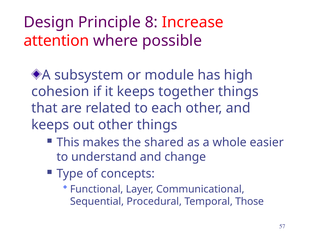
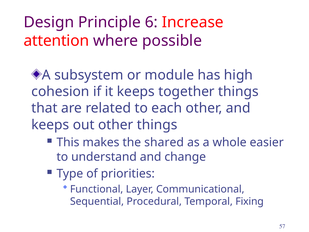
8: 8 -> 6
concepts: concepts -> priorities
Those: Those -> Fixing
